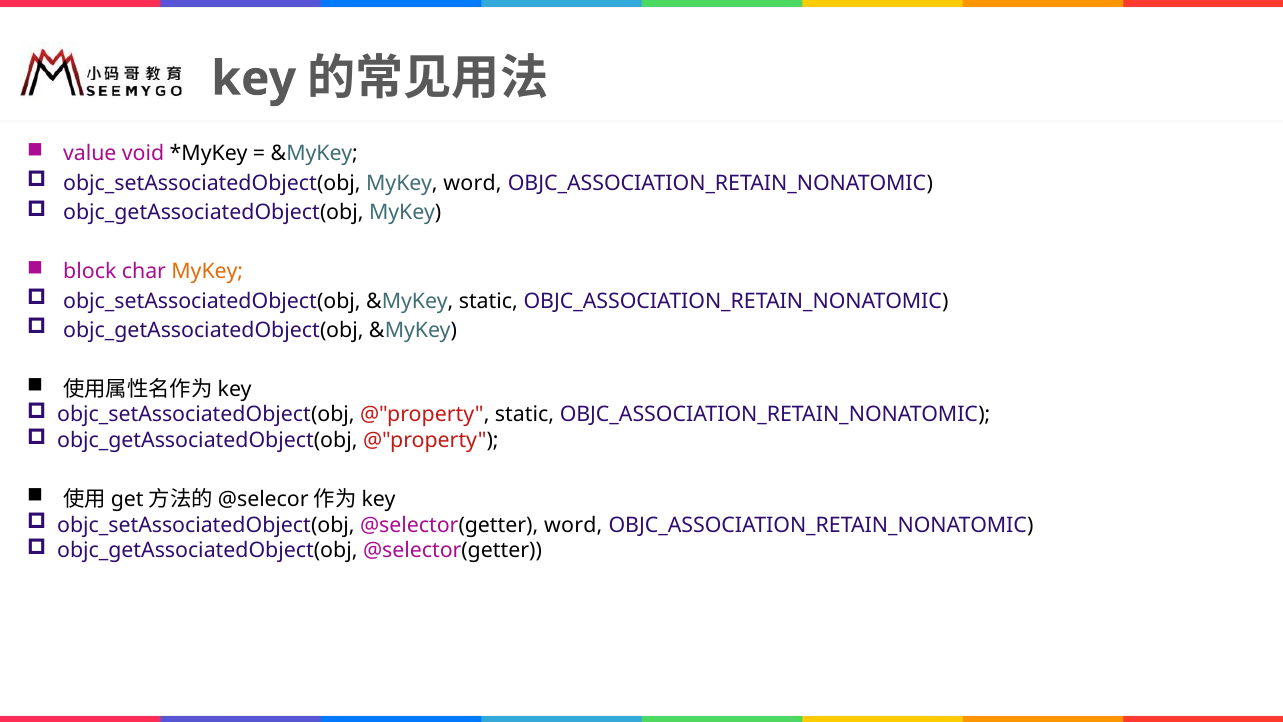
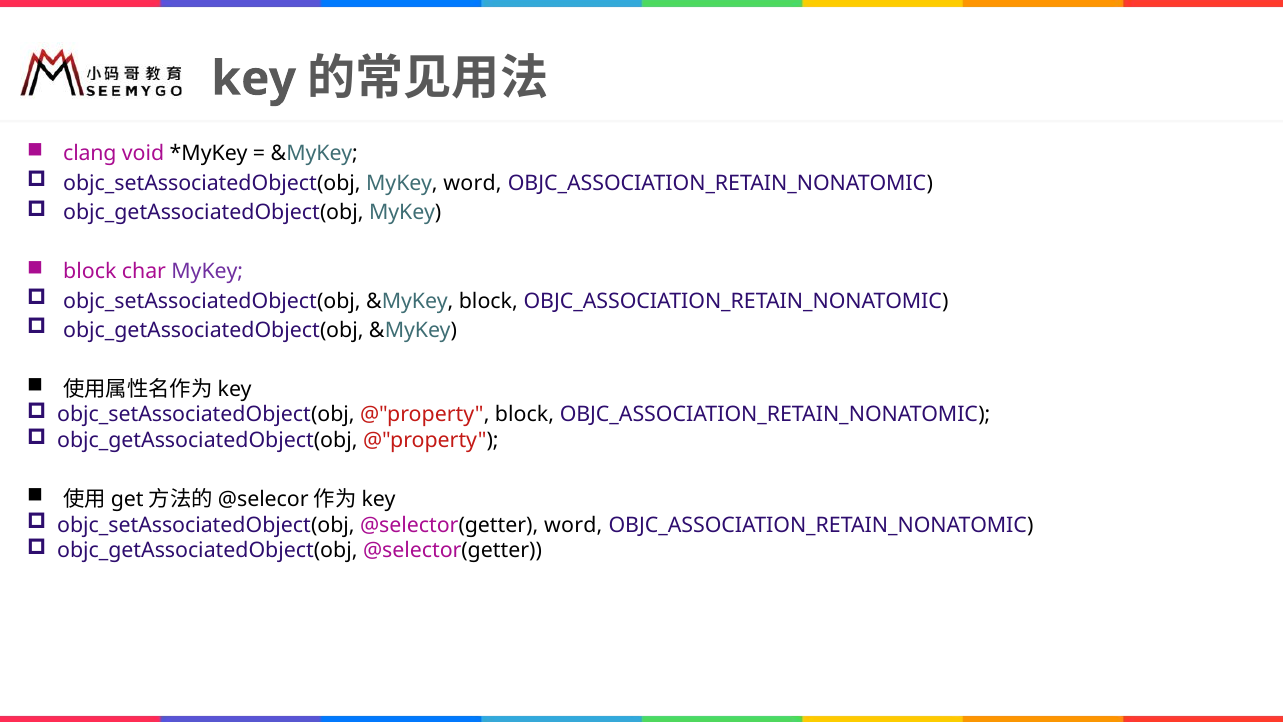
value: value -> clang
MyKey at (207, 271) colour: orange -> purple
&MyKey static: static -> block
@"property static: static -> block
